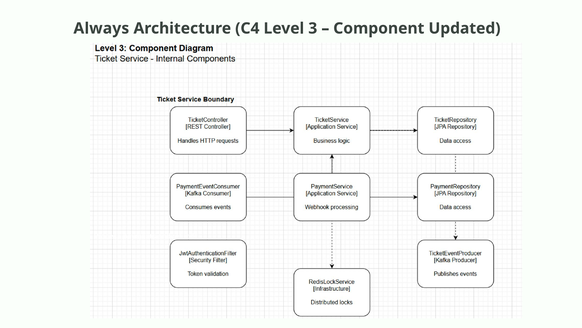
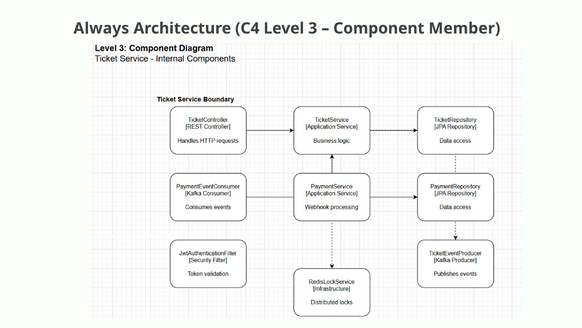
Updated: Updated -> Member
